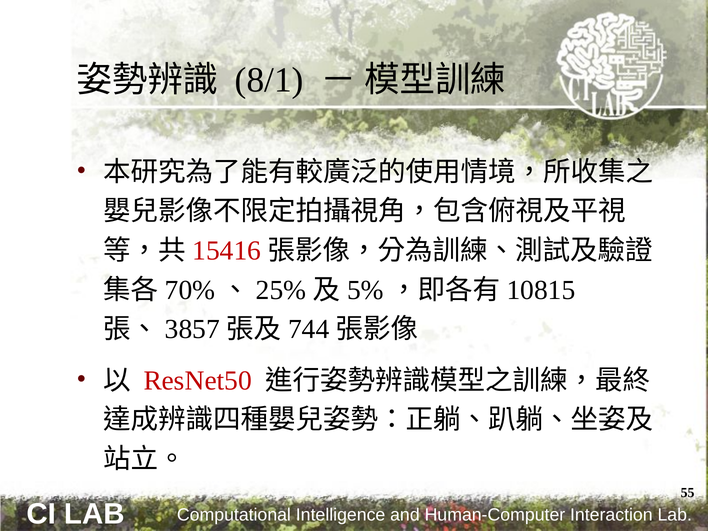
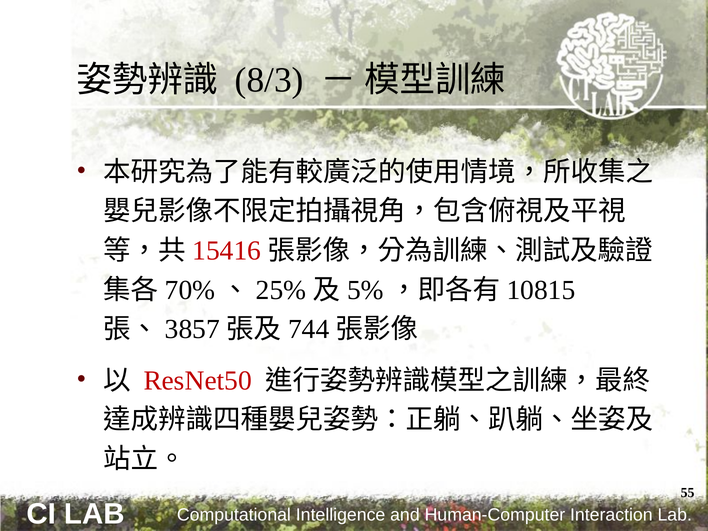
8/1: 8/1 -> 8/3
